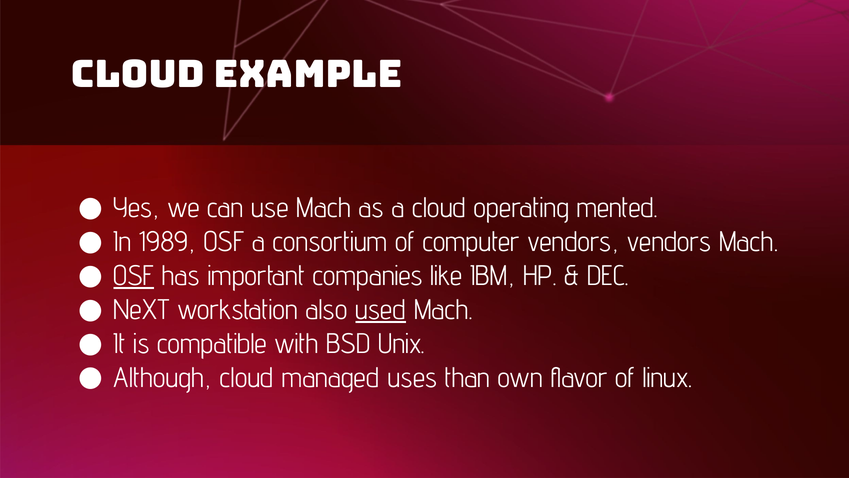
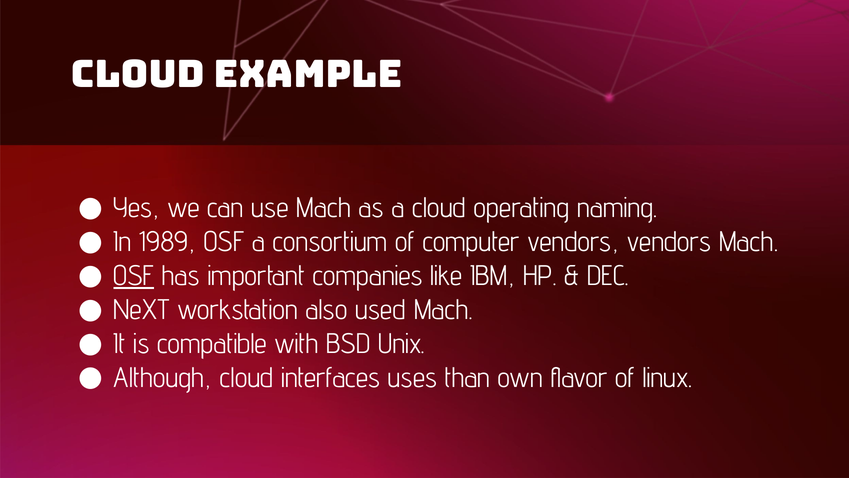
mented: mented -> naming
used underline: present -> none
managed: managed -> interfaces
